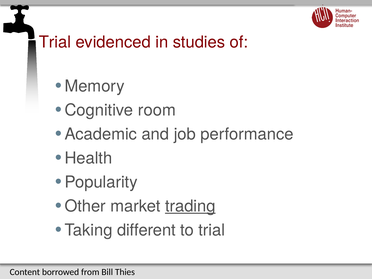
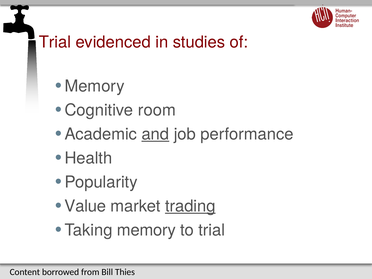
and underline: none -> present
Other: Other -> Value
Taking different: different -> memory
